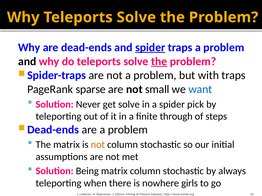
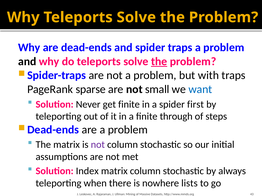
spider at (150, 48) underline: present -> none
get solve: solve -> finite
pick: pick -> first
not at (98, 145) colour: orange -> purple
Being: Being -> Index
girls: girls -> lists
